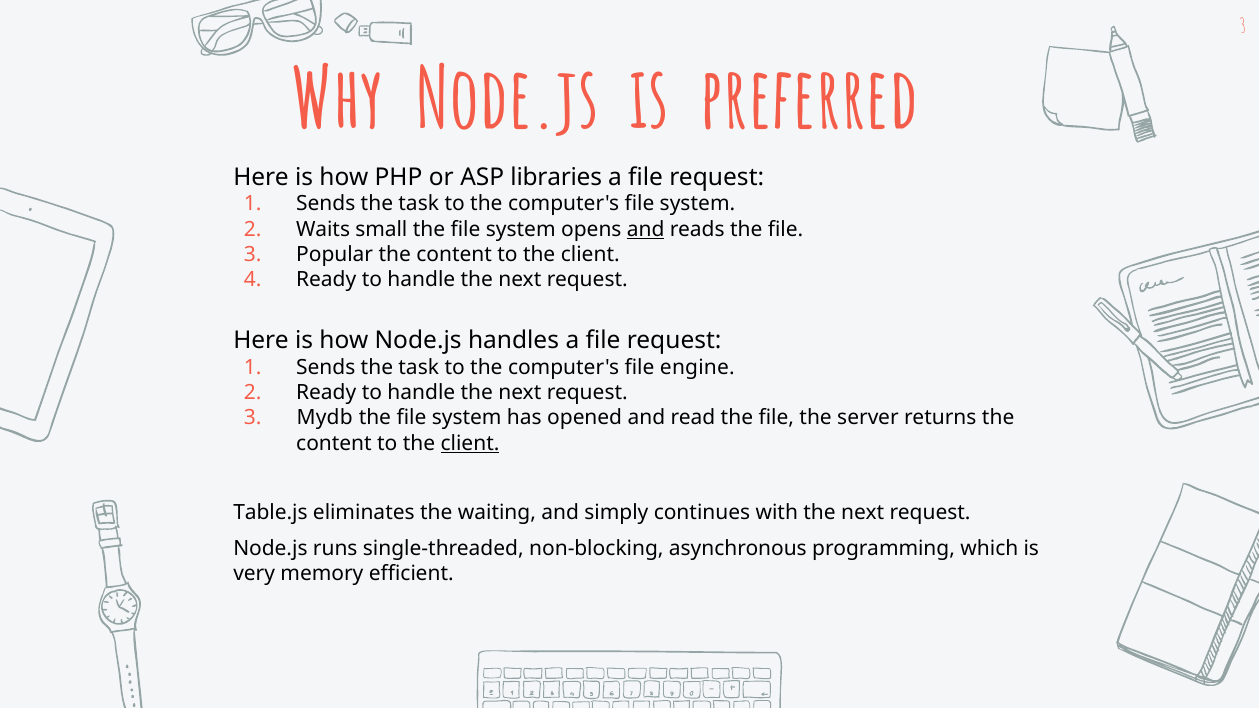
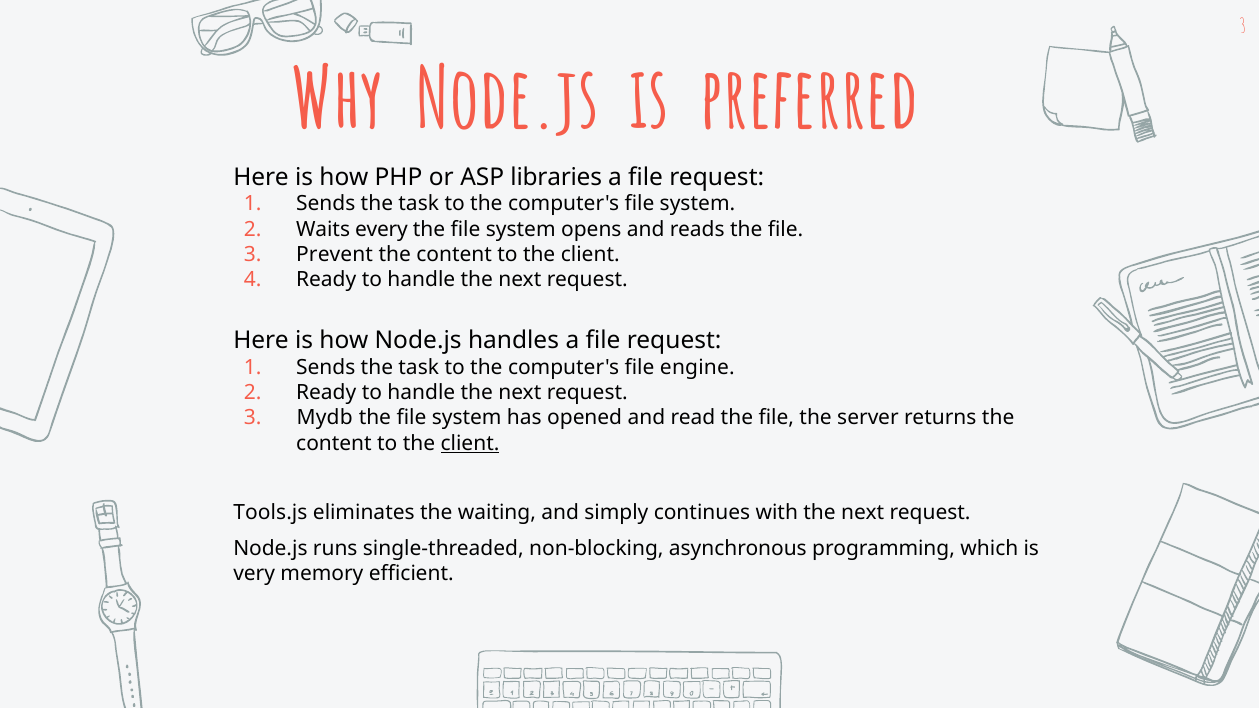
small: small -> every
and at (646, 229) underline: present -> none
Popular: Popular -> Prevent
Table.js: Table.js -> Tools.js
